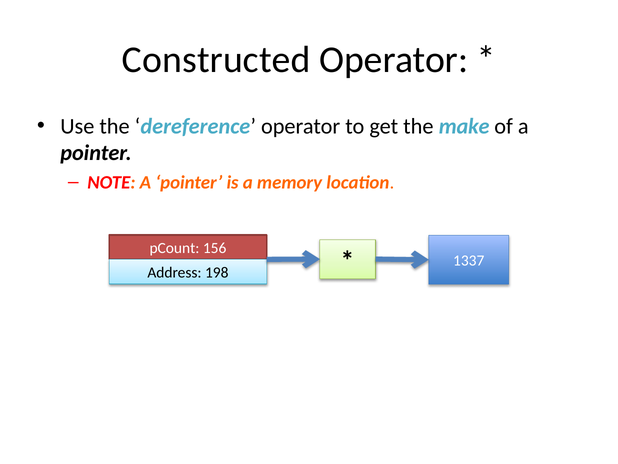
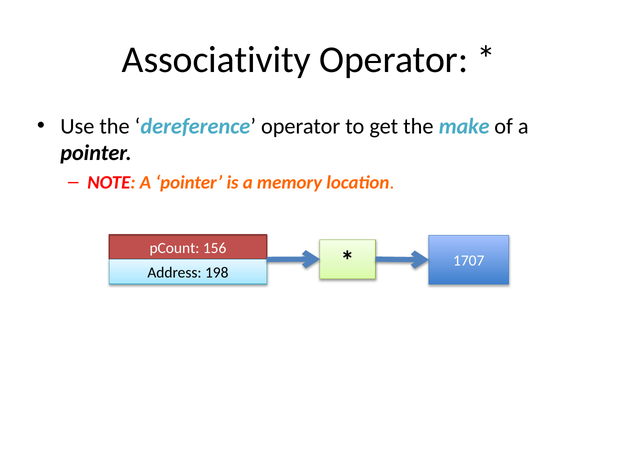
Constructed: Constructed -> Associativity
1337: 1337 -> 1707
